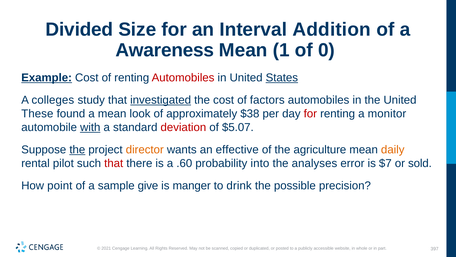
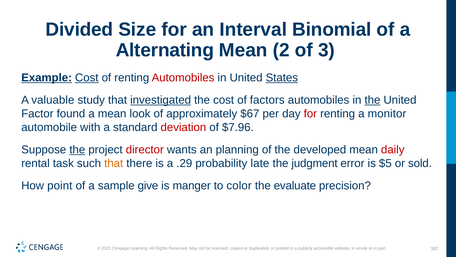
Addition: Addition -> Binomial
Awareness: Awareness -> Alternating
1: 1 -> 2
0: 0 -> 3
Cost at (87, 78) underline: none -> present
colleges: colleges -> valuable
the at (372, 100) underline: none -> present
These: These -> Factor
$38: $38 -> $67
with underline: present -> none
$5.07: $5.07 -> $7.96
director colour: orange -> red
effective: effective -> planning
agriculture: agriculture -> developed
daily colour: orange -> red
pilot: pilot -> task
that at (114, 163) colour: red -> orange
.60: .60 -> .29
into: into -> late
analyses: analyses -> judgment
$7: $7 -> $5
drink: drink -> color
possible: possible -> evaluate
